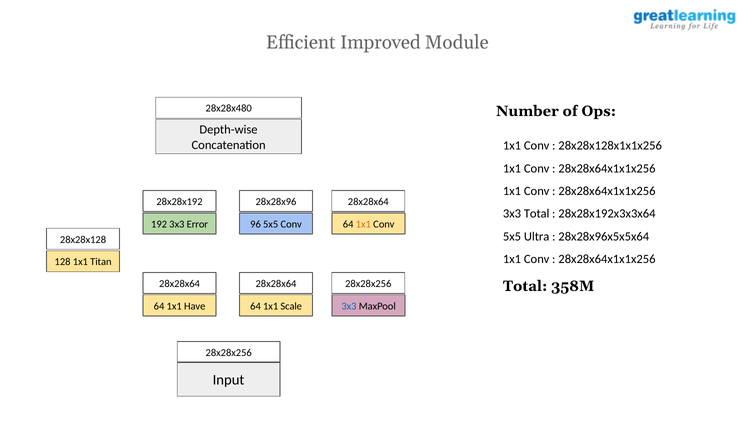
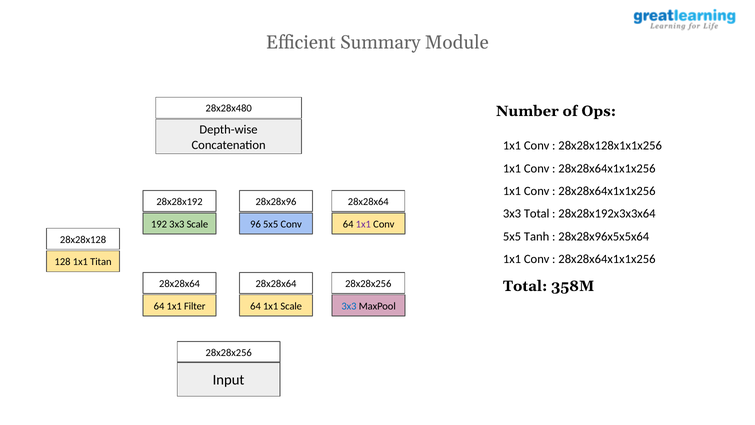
Improved: Improved -> Summary
3x3 Error: Error -> Scale
1x1 at (363, 224) colour: orange -> purple
Ultra: Ultra -> Tanh
Have: Have -> Filter
